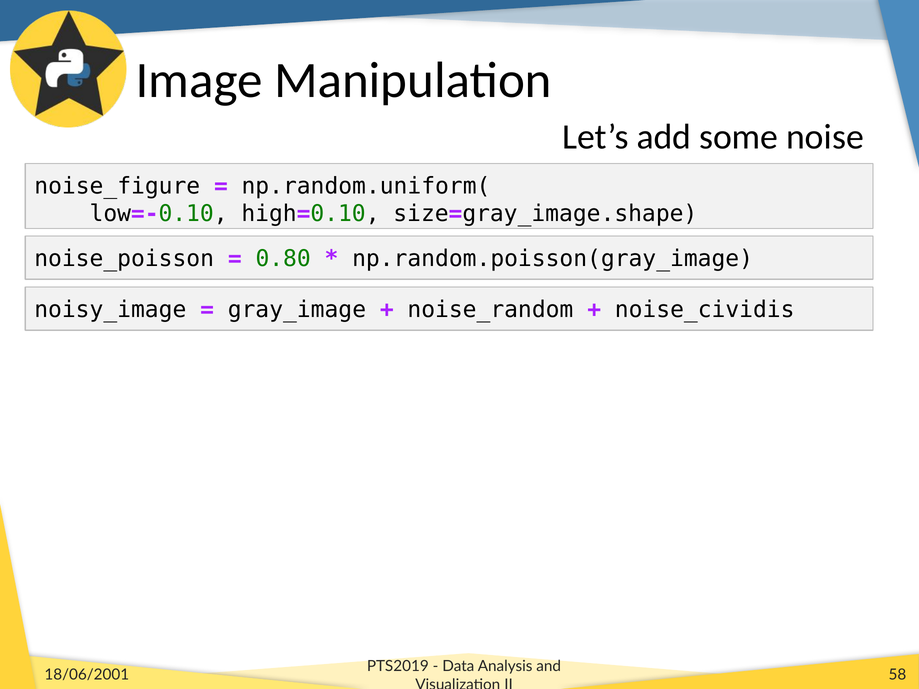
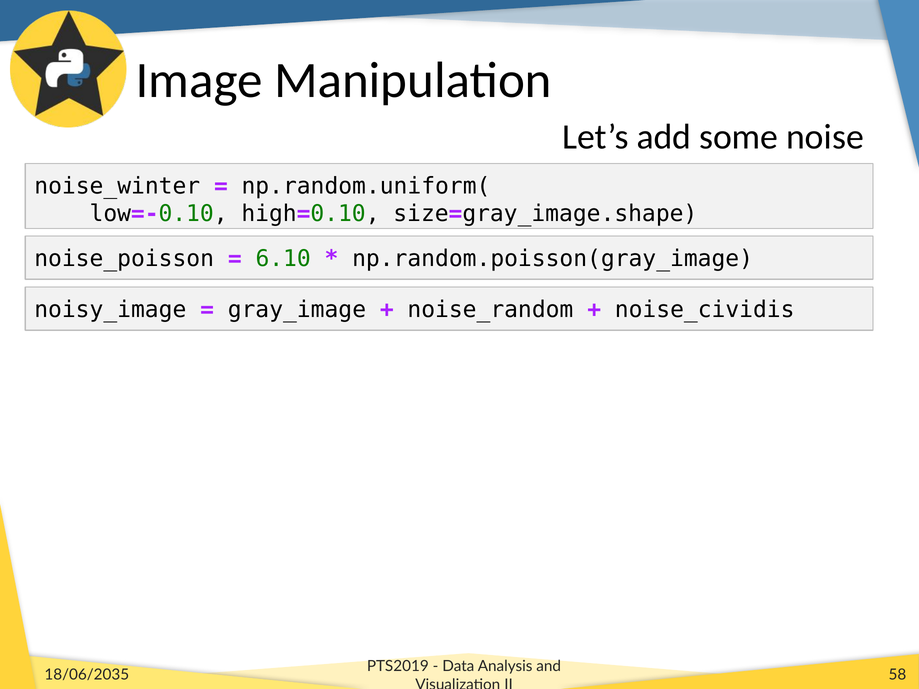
noise_figure: noise_figure -> noise_winter
0.80: 0.80 -> 6.10
18/06/2001: 18/06/2001 -> 18/06/2035
